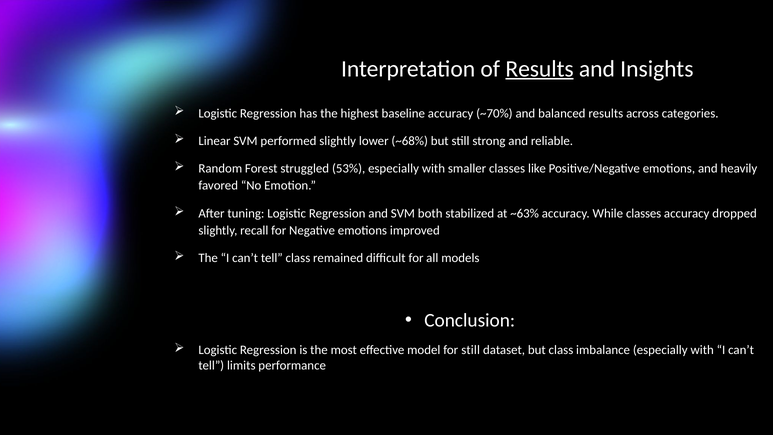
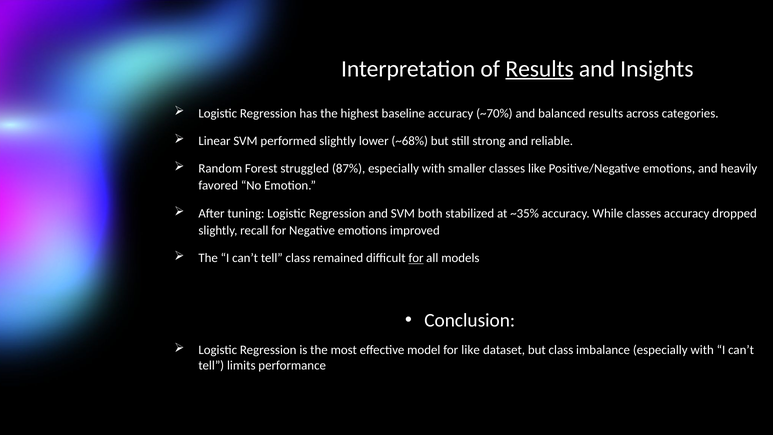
53%: 53% -> 87%
~63%: ~63% -> ~35%
for at (416, 258) underline: none -> present
for still: still -> like
